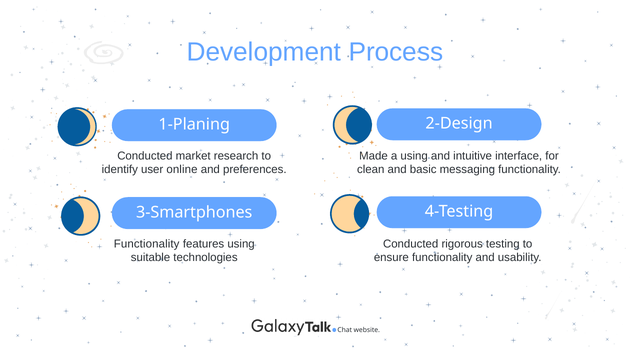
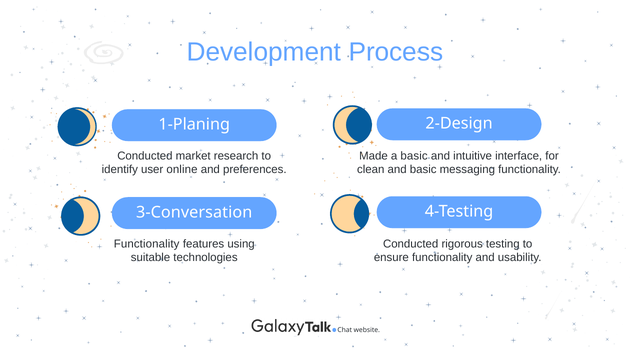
a using: using -> basic
3-Smartphones: 3-Smartphones -> 3-Conversation
